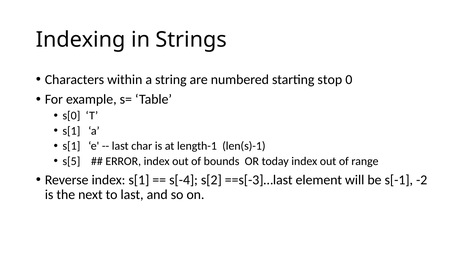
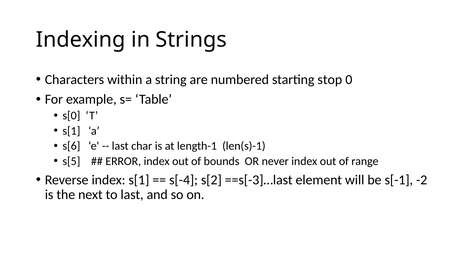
s[1 at (71, 146): s[1 -> s[6
today: today -> never
